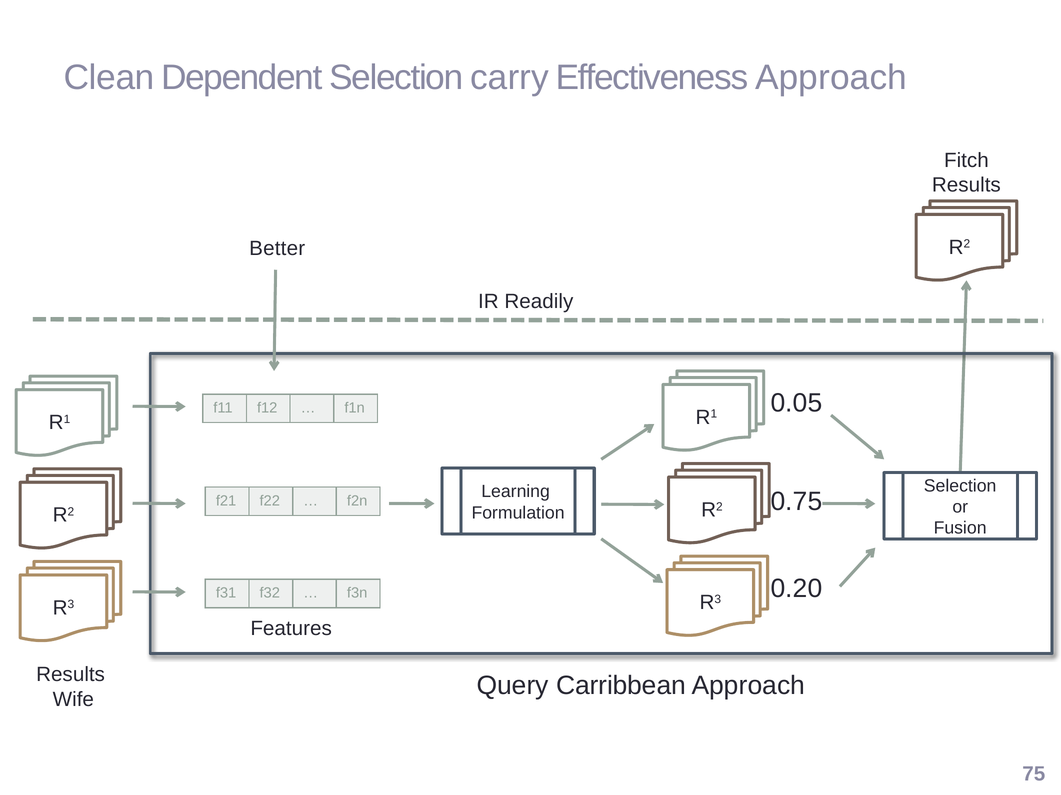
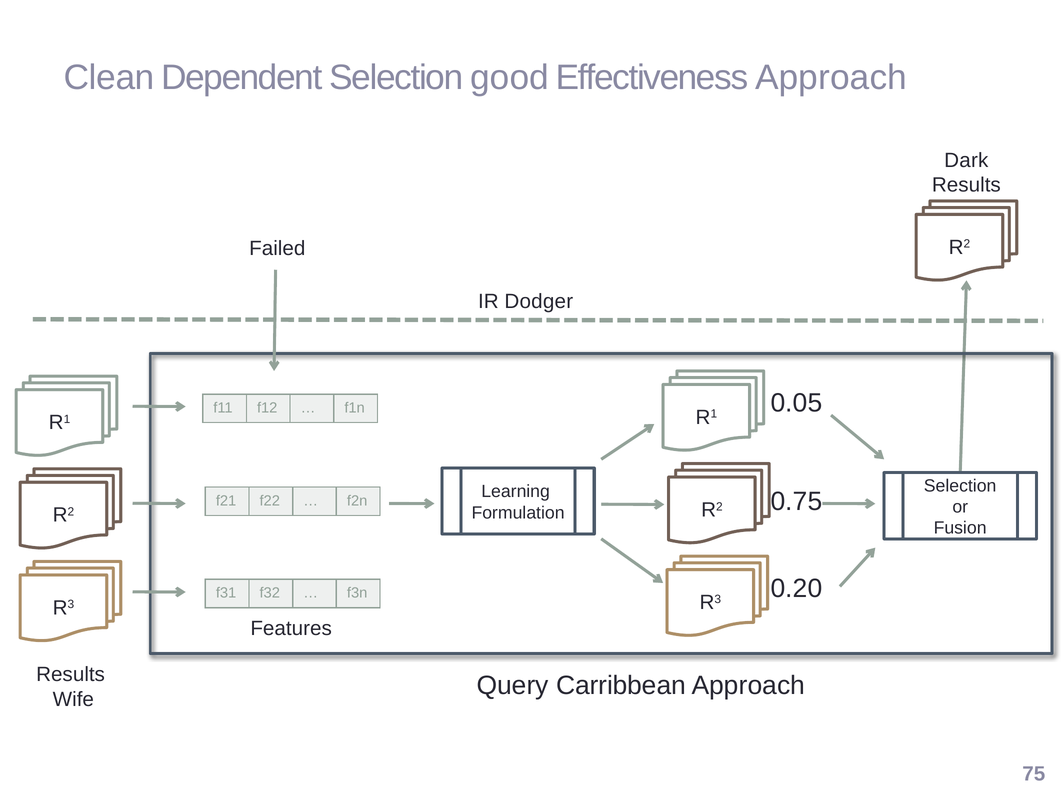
carry: carry -> good
Fitch: Fitch -> Dark
Better: Better -> Failed
Readily: Readily -> Dodger
